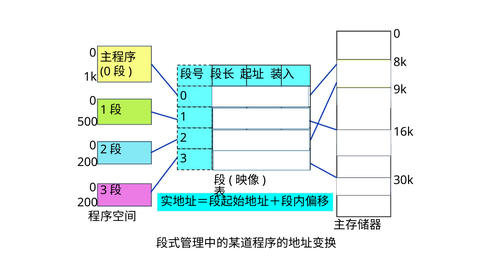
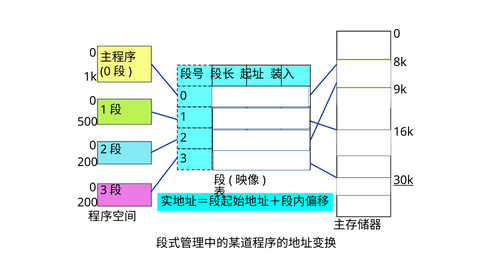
30k underline: none -> present
